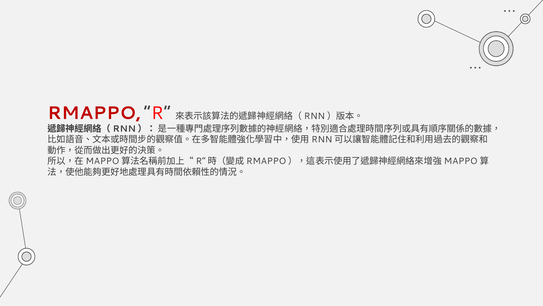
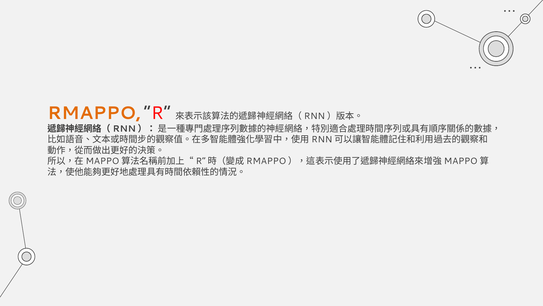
RMAPPO colour: red -> orange
